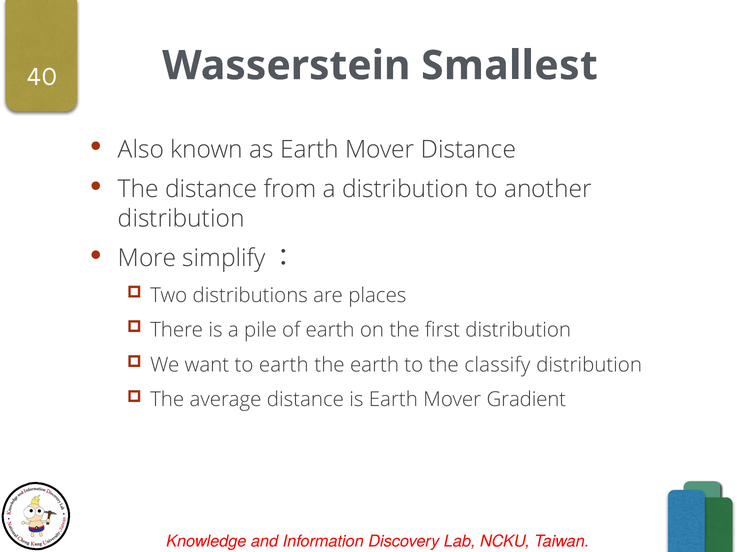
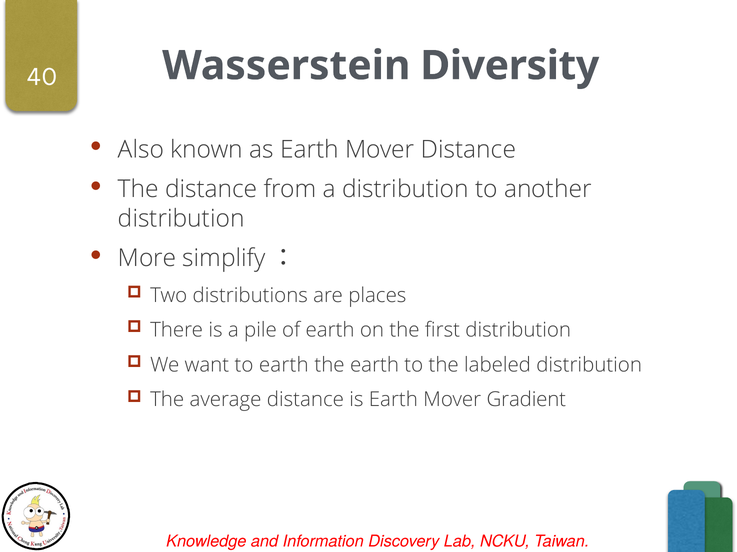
Smallest: Smallest -> Diversity
classify: classify -> labeled
